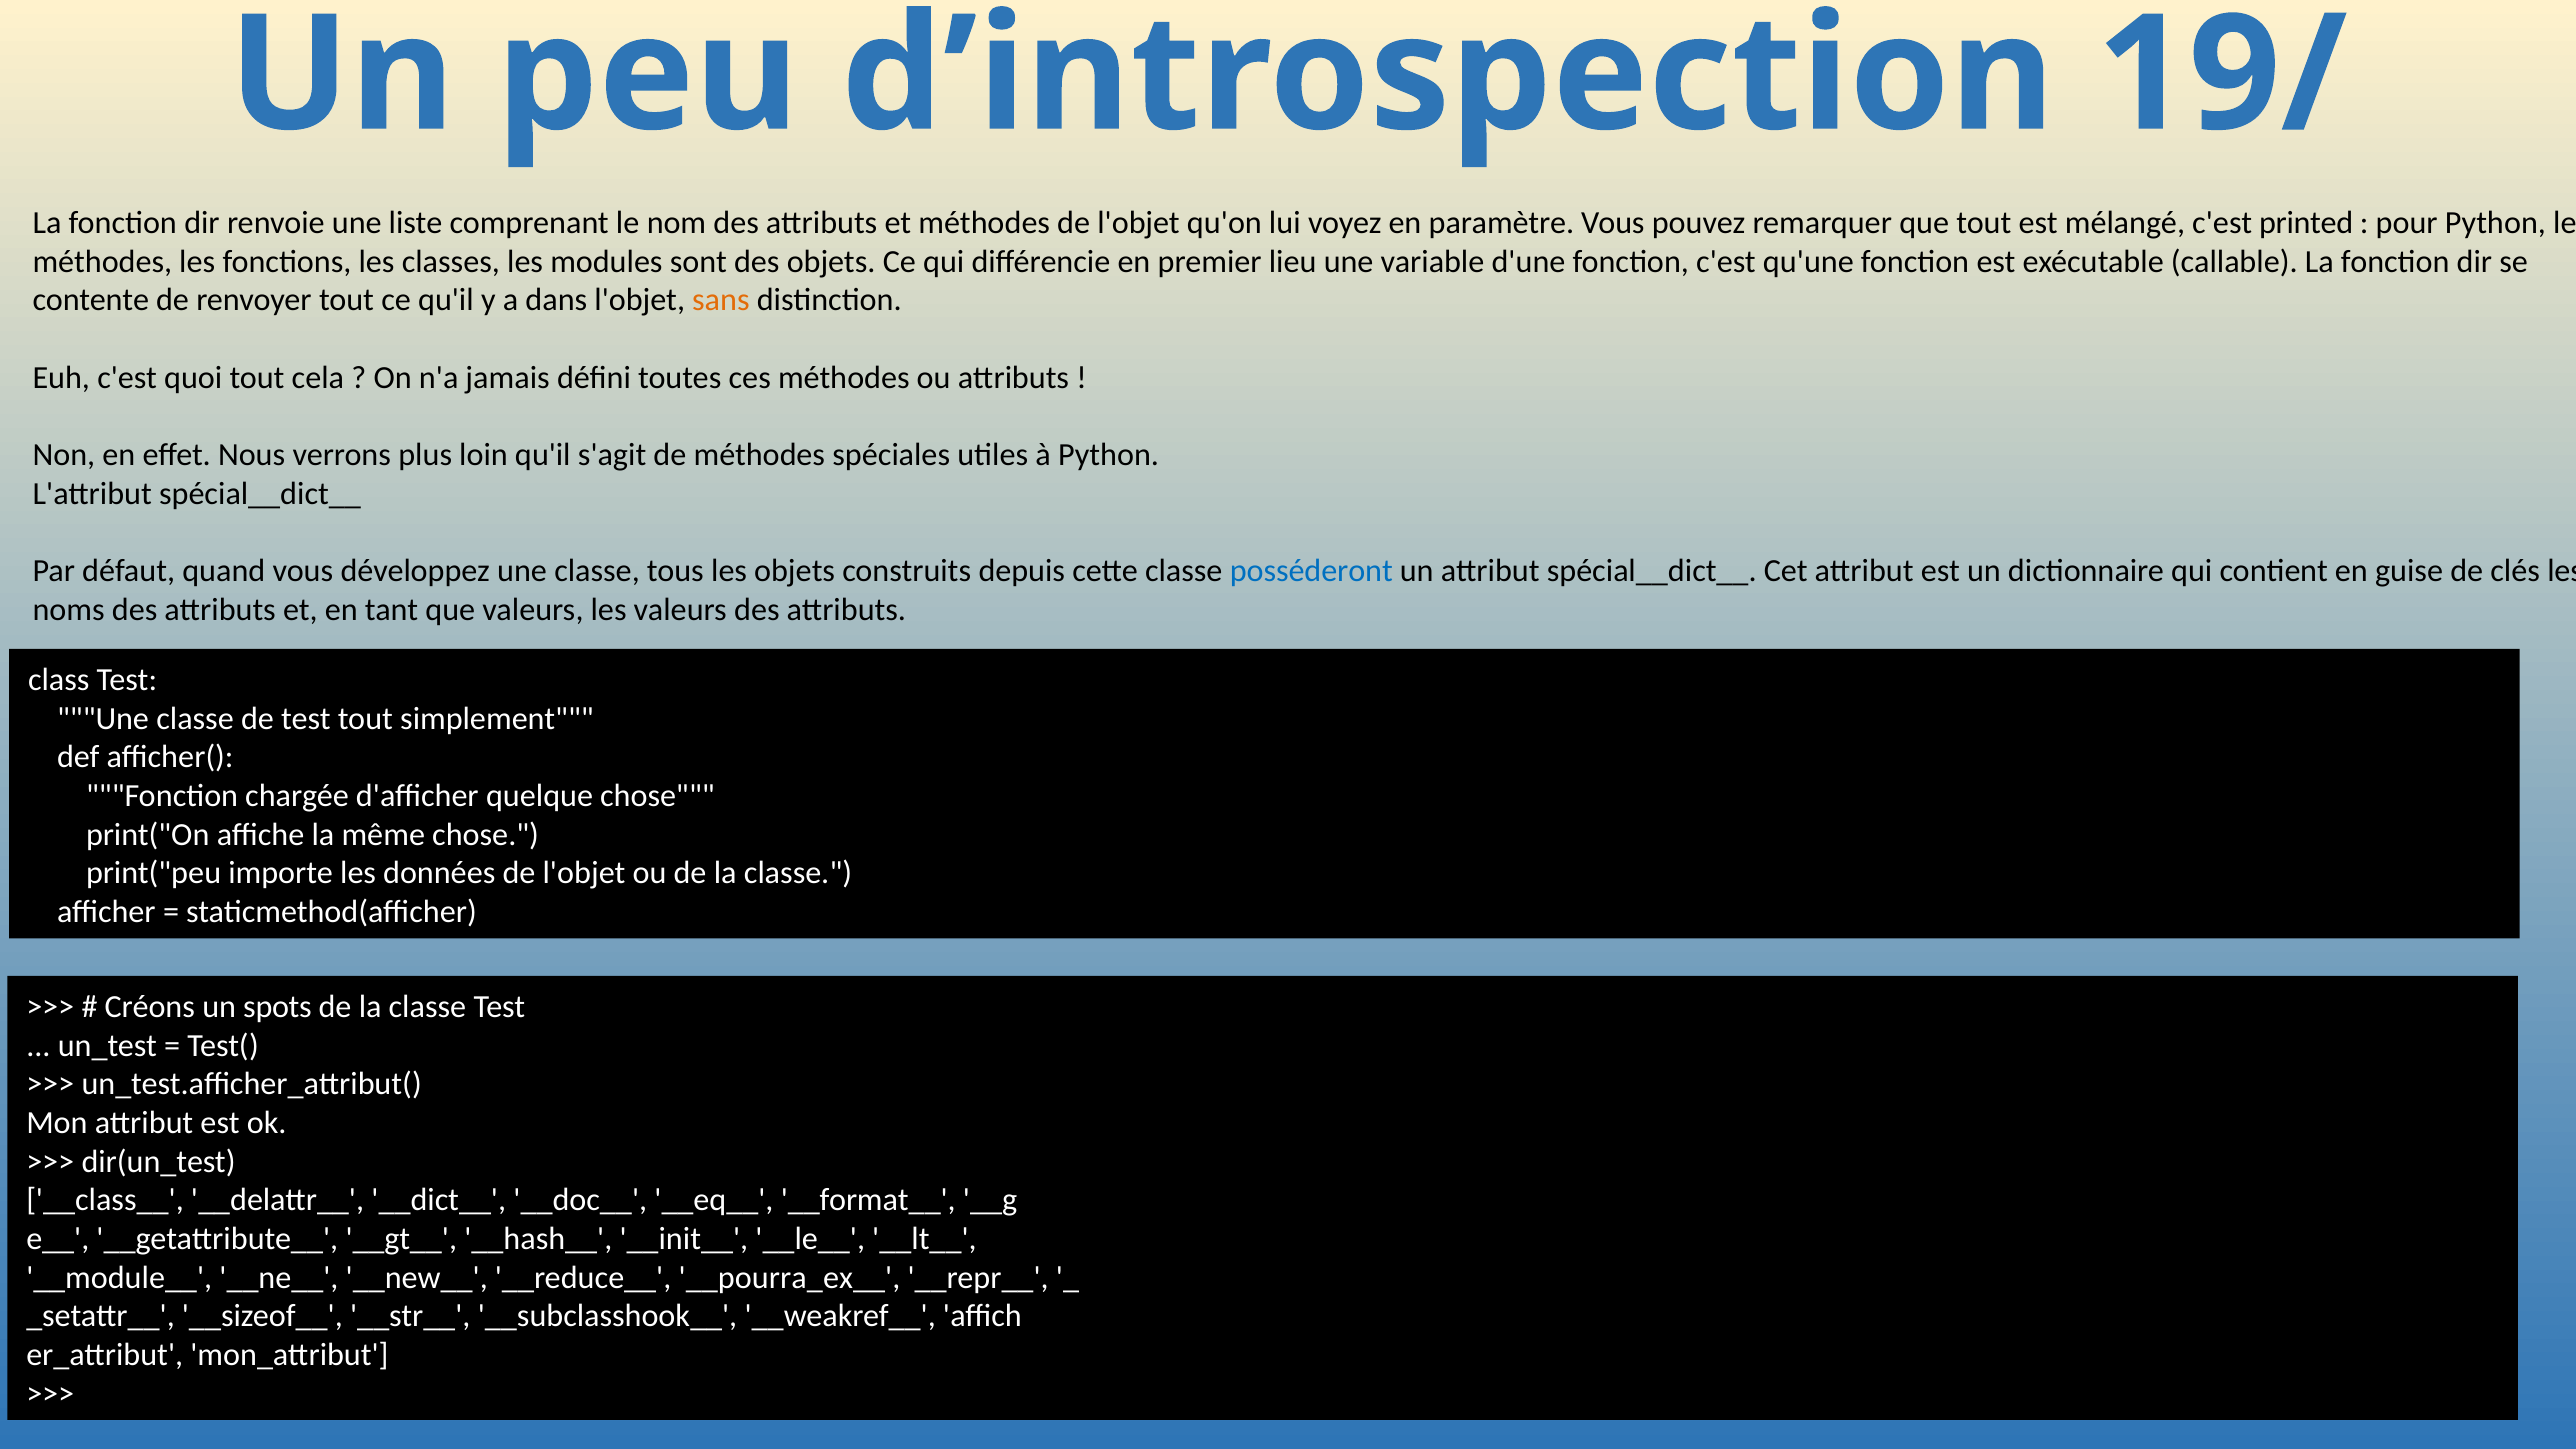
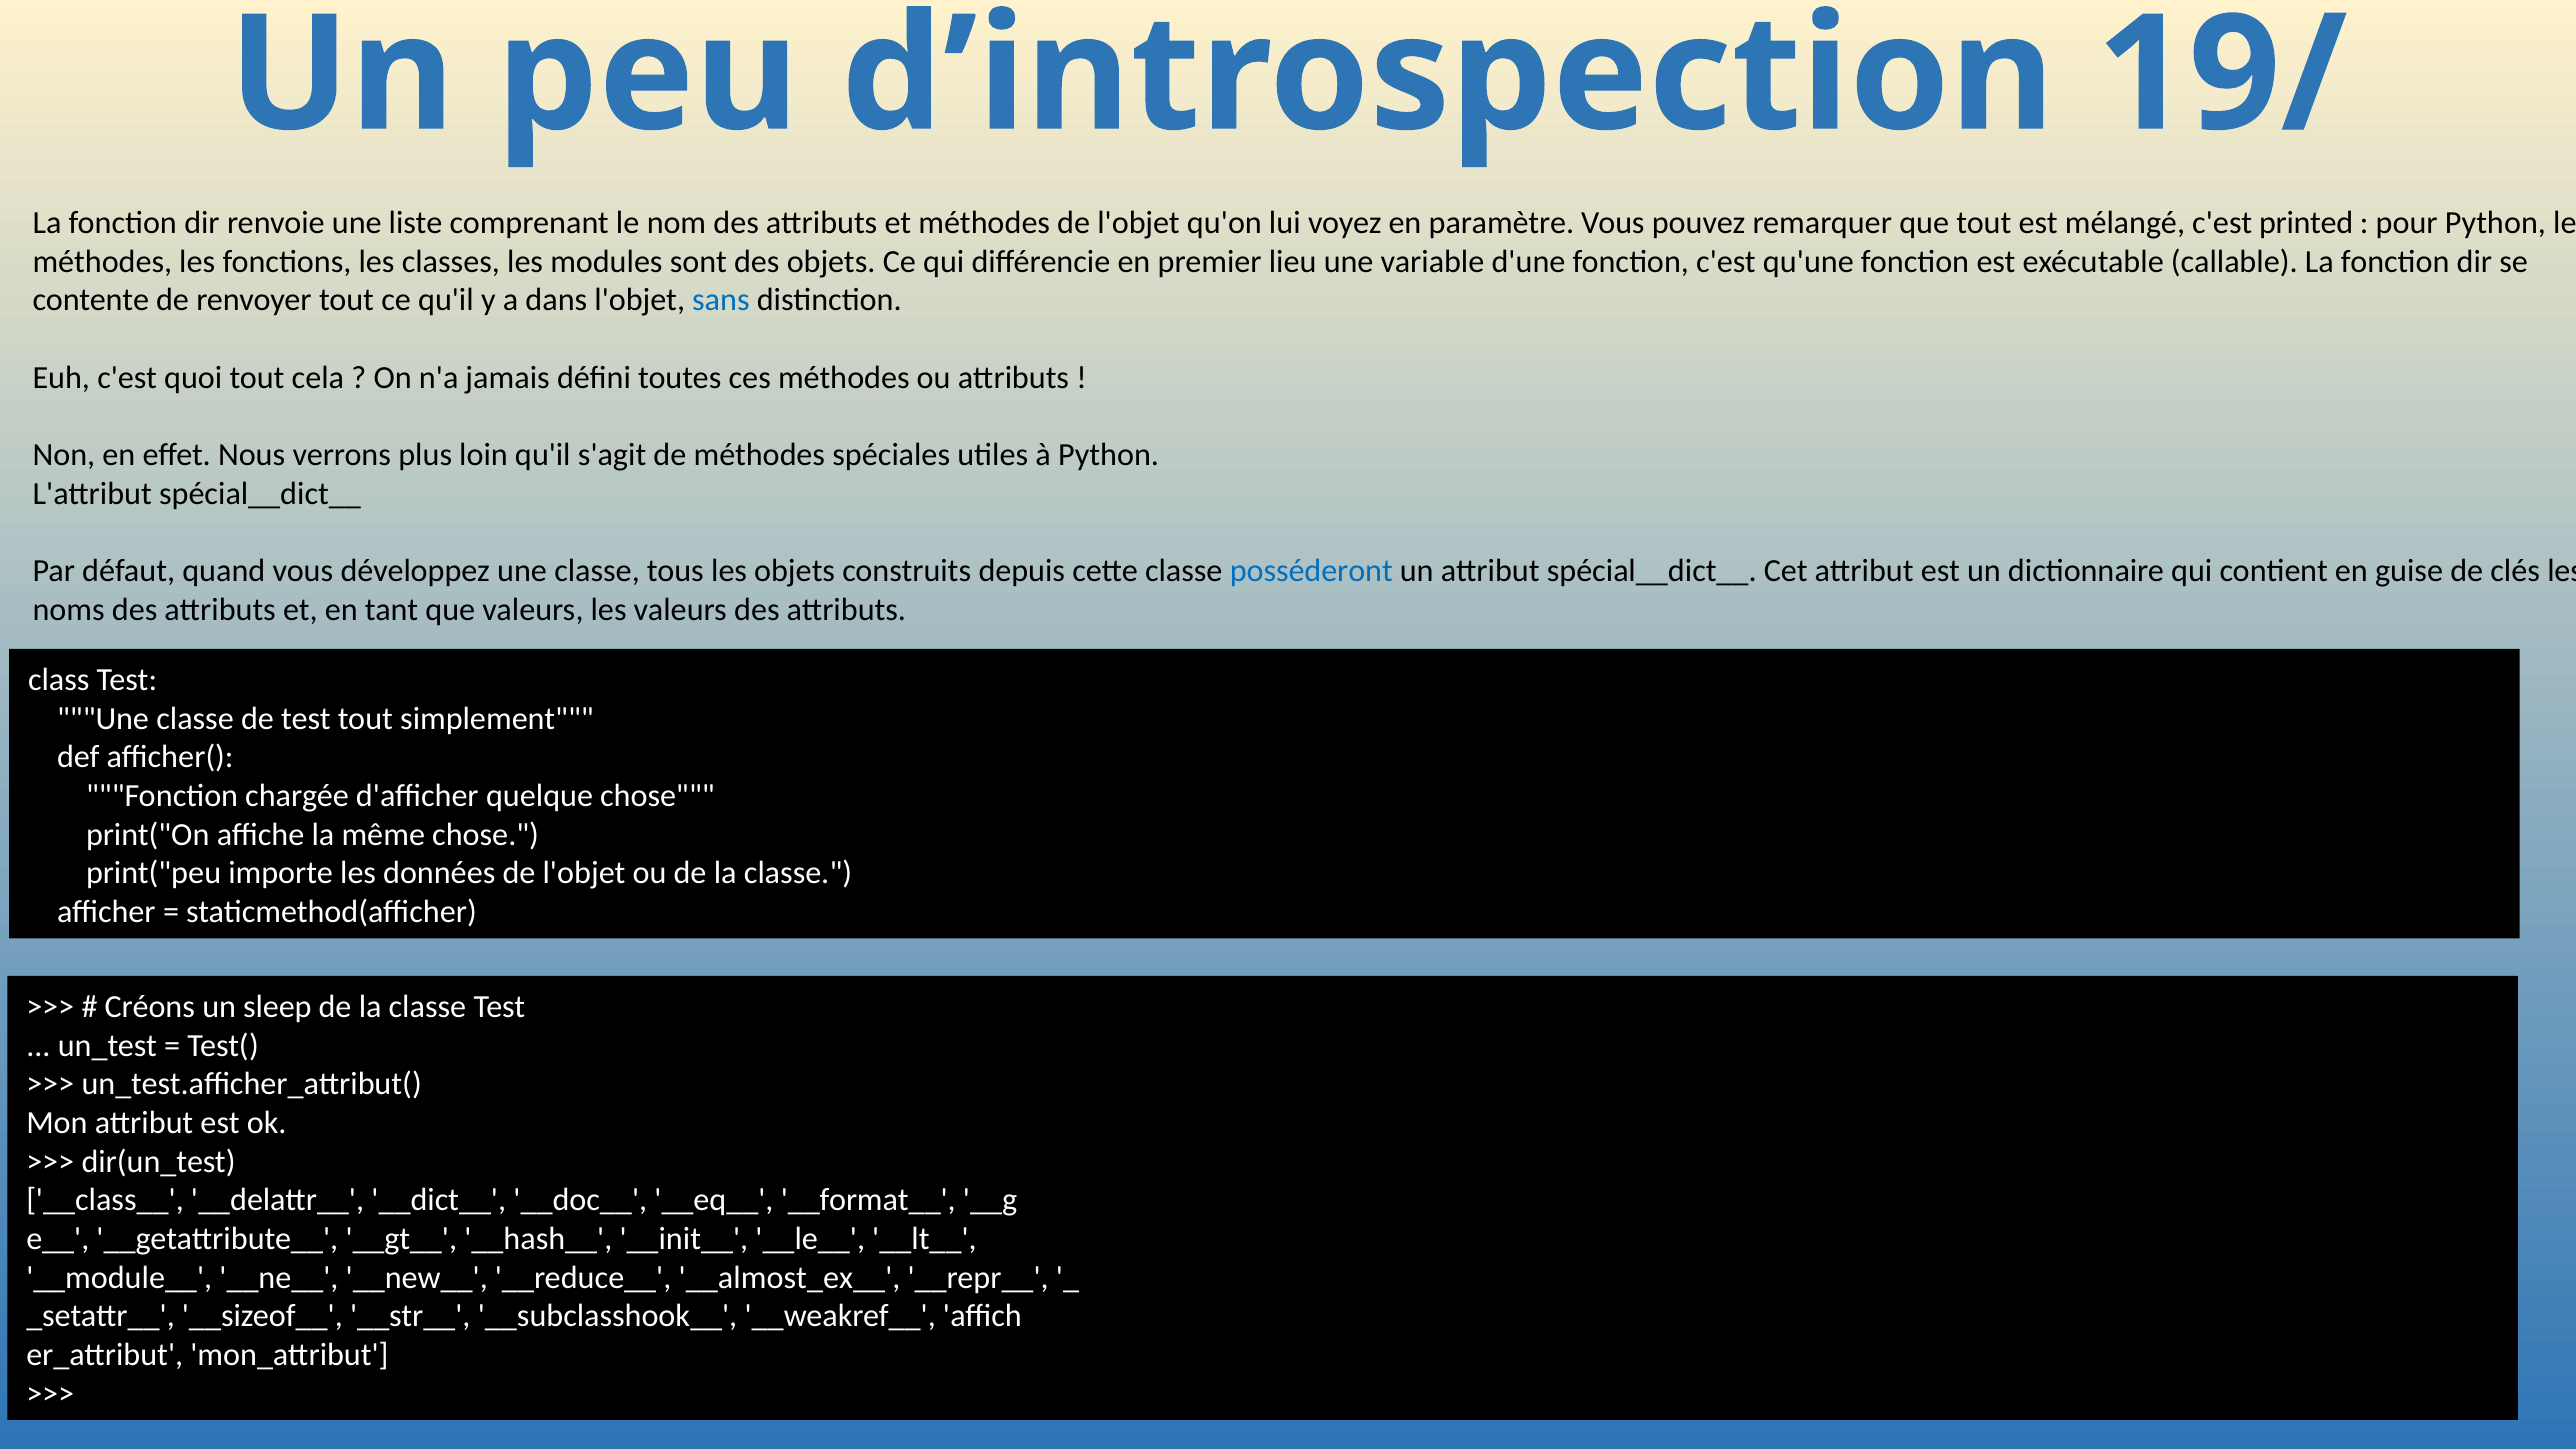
sans colour: orange -> blue
spots: spots -> sleep
__pourra_ex__: __pourra_ex__ -> __almost_ex__
